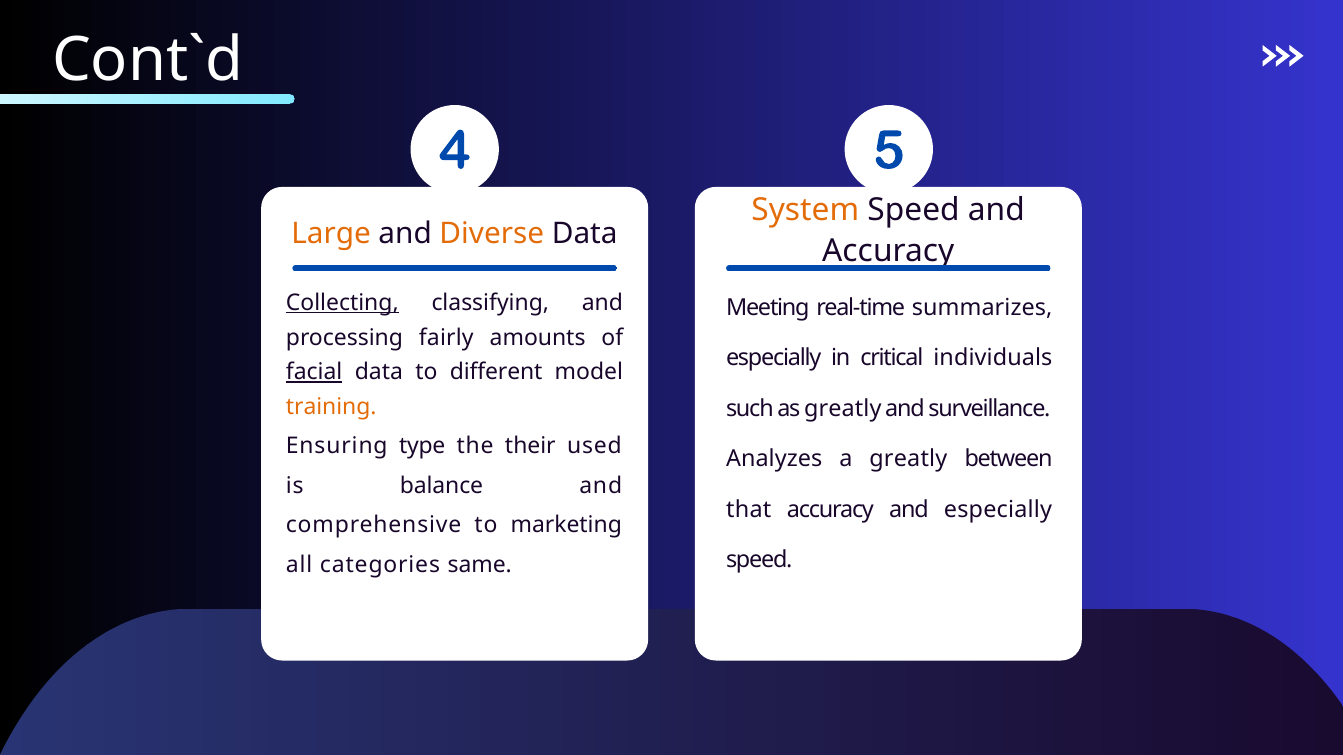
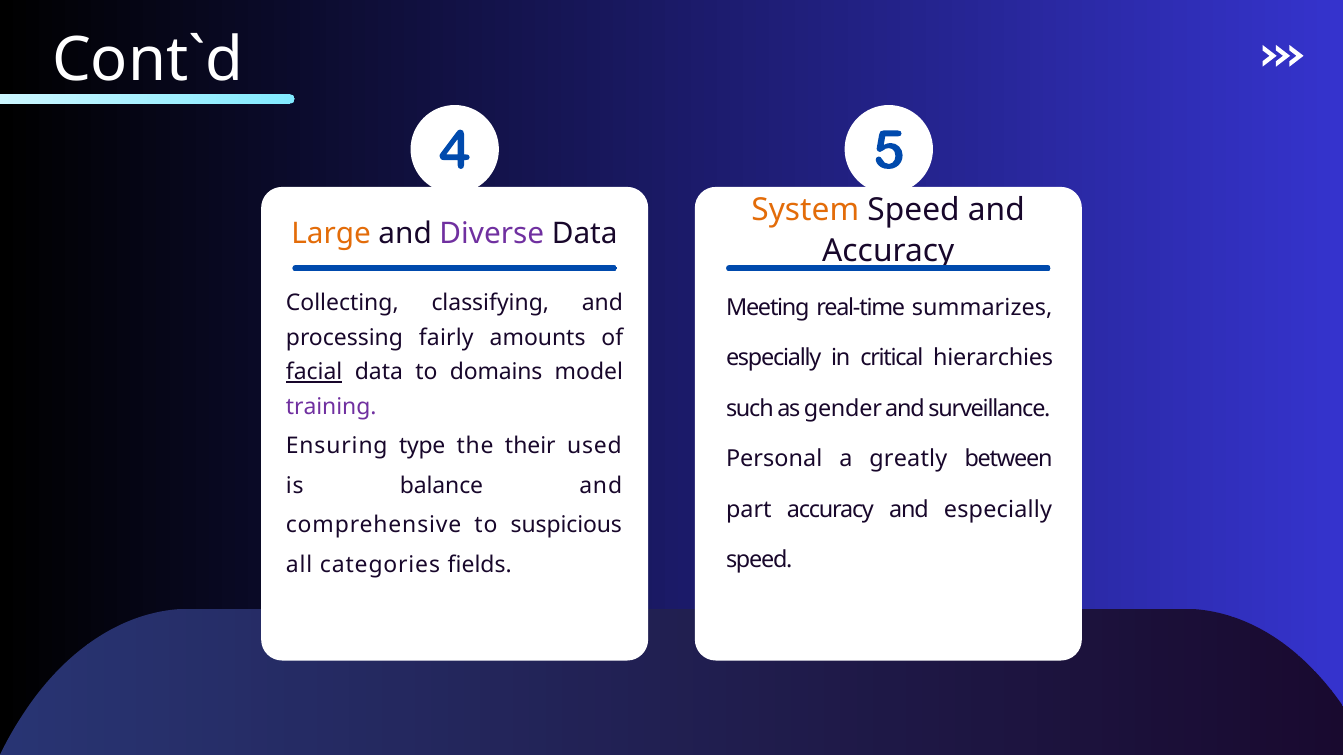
Diverse colour: orange -> purple
Collecting underline: present -> none
individuals: individuals -> hierarchies
different: different -> domains
training colour: orange -> purple
as greatly: greatly -> gender
Analyzes: Analyzes -> Personal
that: that -> part
marketing: marketing -> suspicious
same: same -> fields
